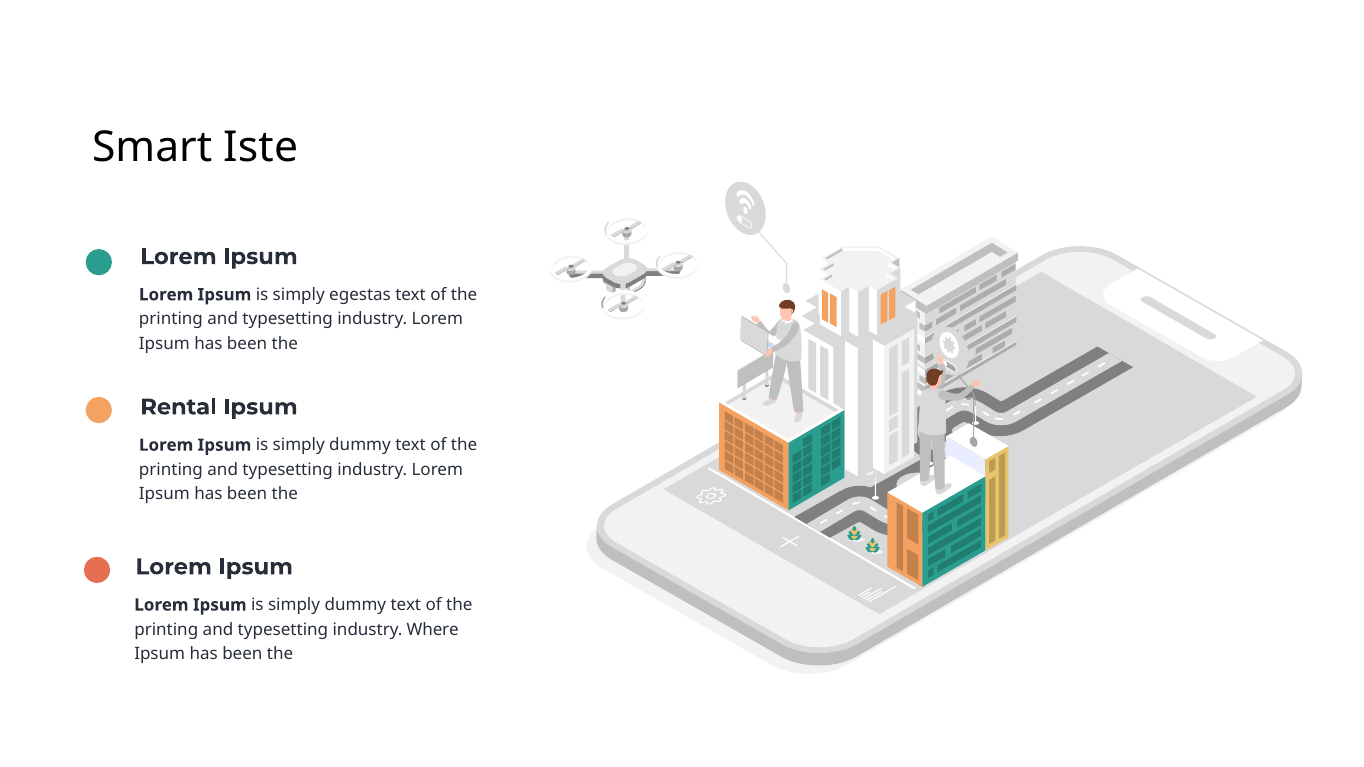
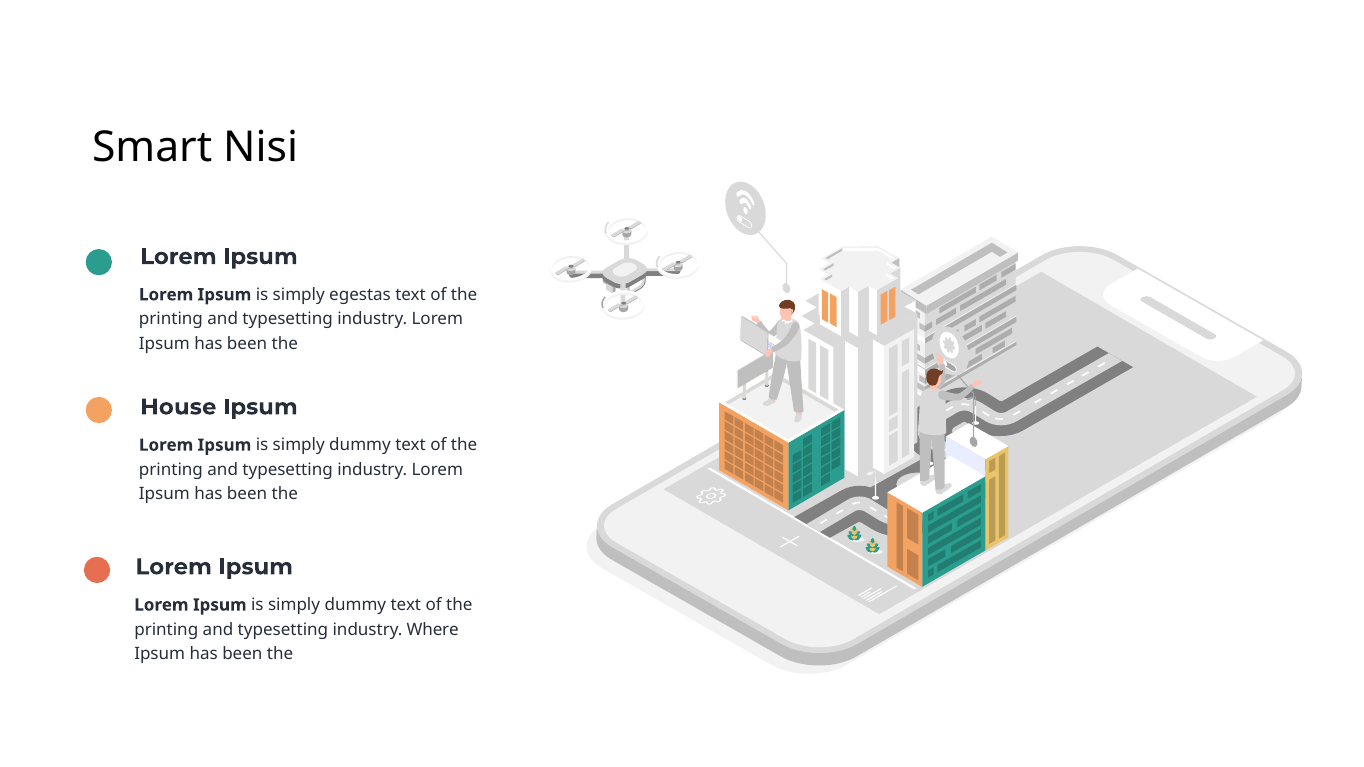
Iste: Iste -> Nisi
Rental: Rental -> House
